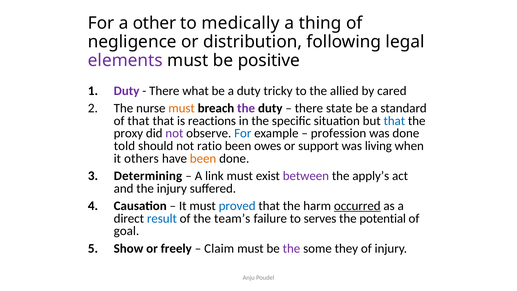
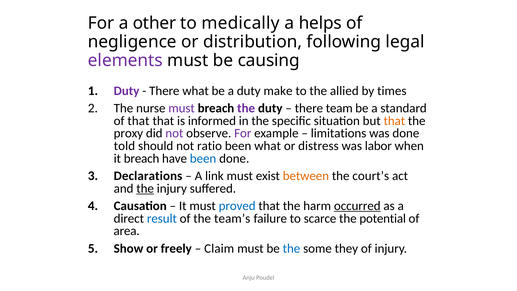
thing: thing -> helps
positive: positive -> causing
tricky: tricky -> make
cared: cared -> times
must at (182, 108) colour: orange -> purple
state: state -> team
reactions: reactions -> informed
that at (394, 121) colour: blue -> orange
For at (243, 133) colour: blue -> purple
profession: profession -> limitations
been owes: owes -> what
support: support -> distress
living: living -> labor
it others: others -> breach
been at (203, 158) colour: orange -> blue
Determining: Determining -> Declarations
between colour: purple -> orange
apply’s: apply’s -> court’s
the at (145, 188) underline: none -> present
serves: serves -> scarce
goal: goal -> area
the at (291, 248) colour: purple -> blue
